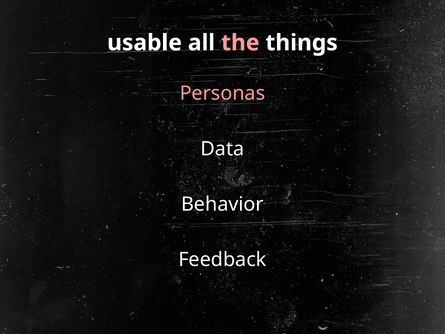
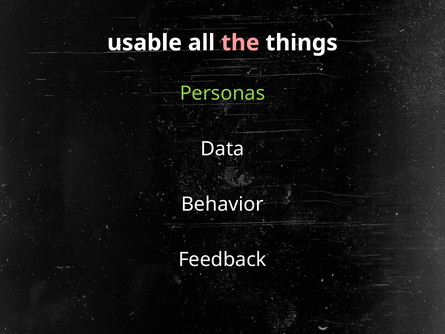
Personas colour: pink -> light green
